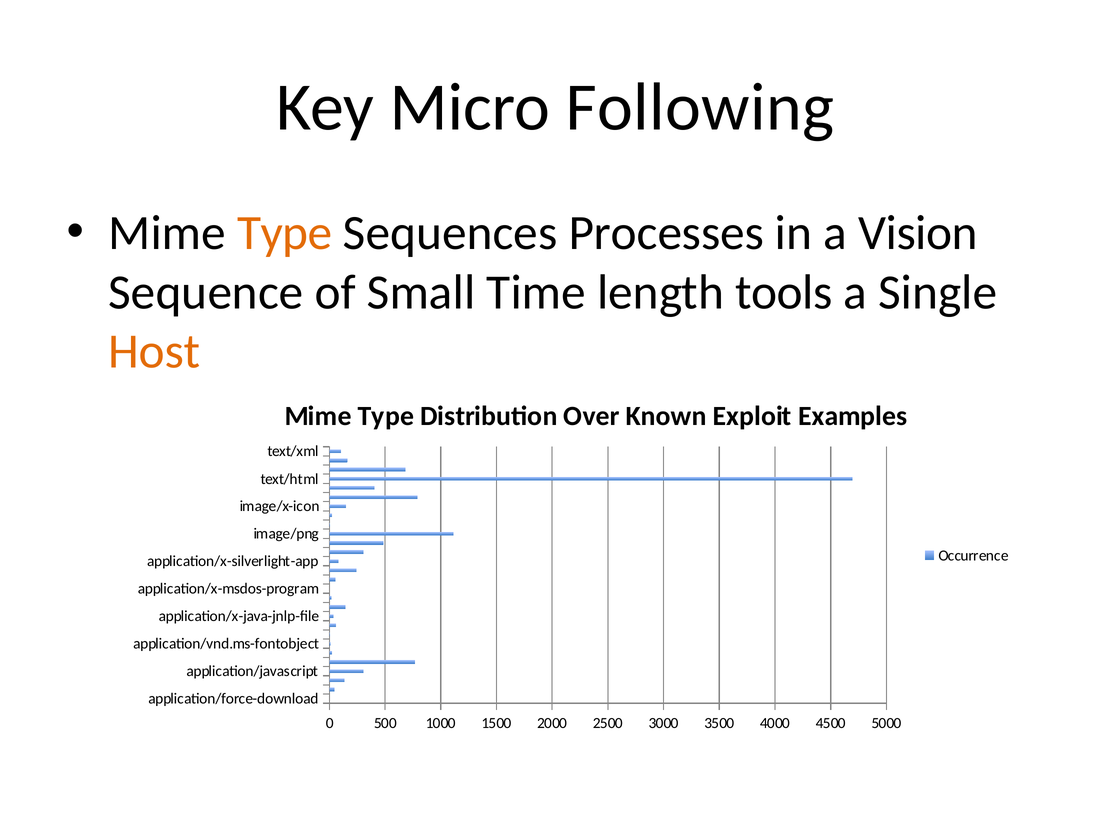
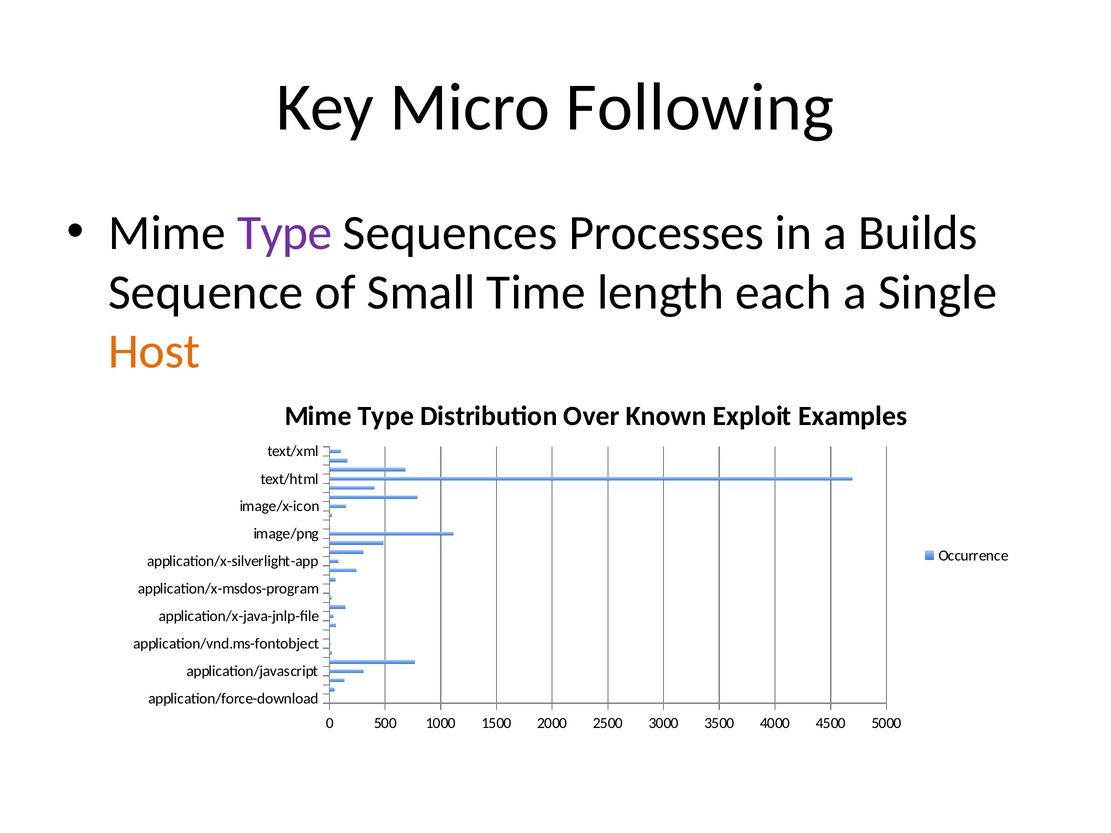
Type at (285, 233) colour: orange -> purple
Vision: Vision -> Builds
tools: tools -> each
